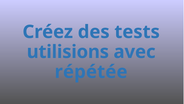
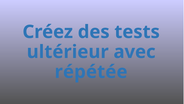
utilisions: utilisions -> ultérieur
